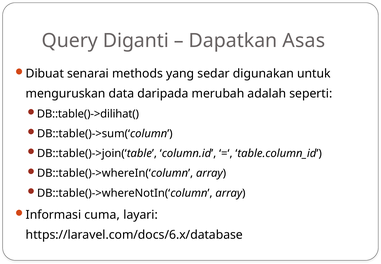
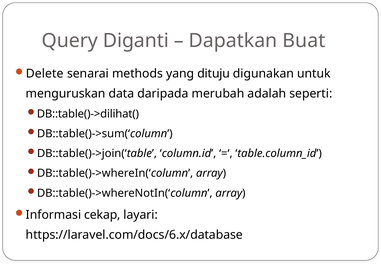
Asas: Asas -> Buat
Dibuat: Dibuat -> Delete
sedar: sedar -> dituju
cuma: cuma -> cekap
